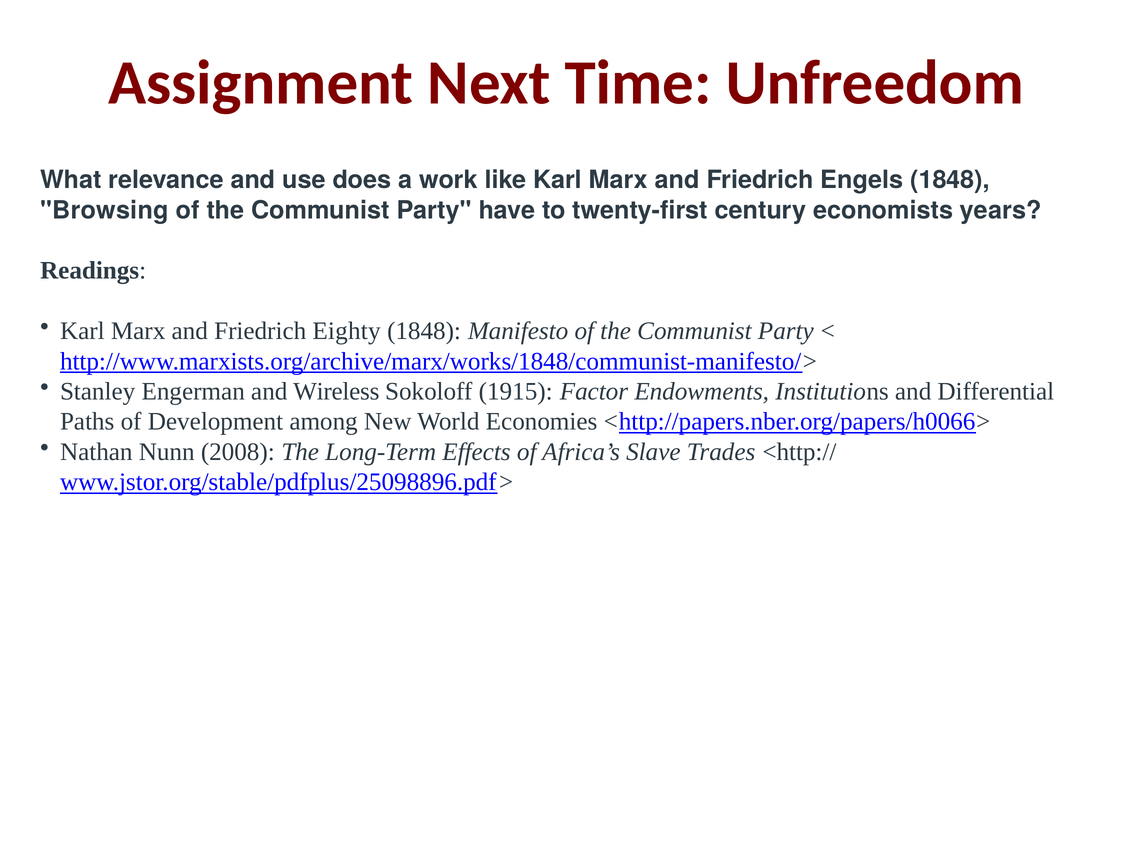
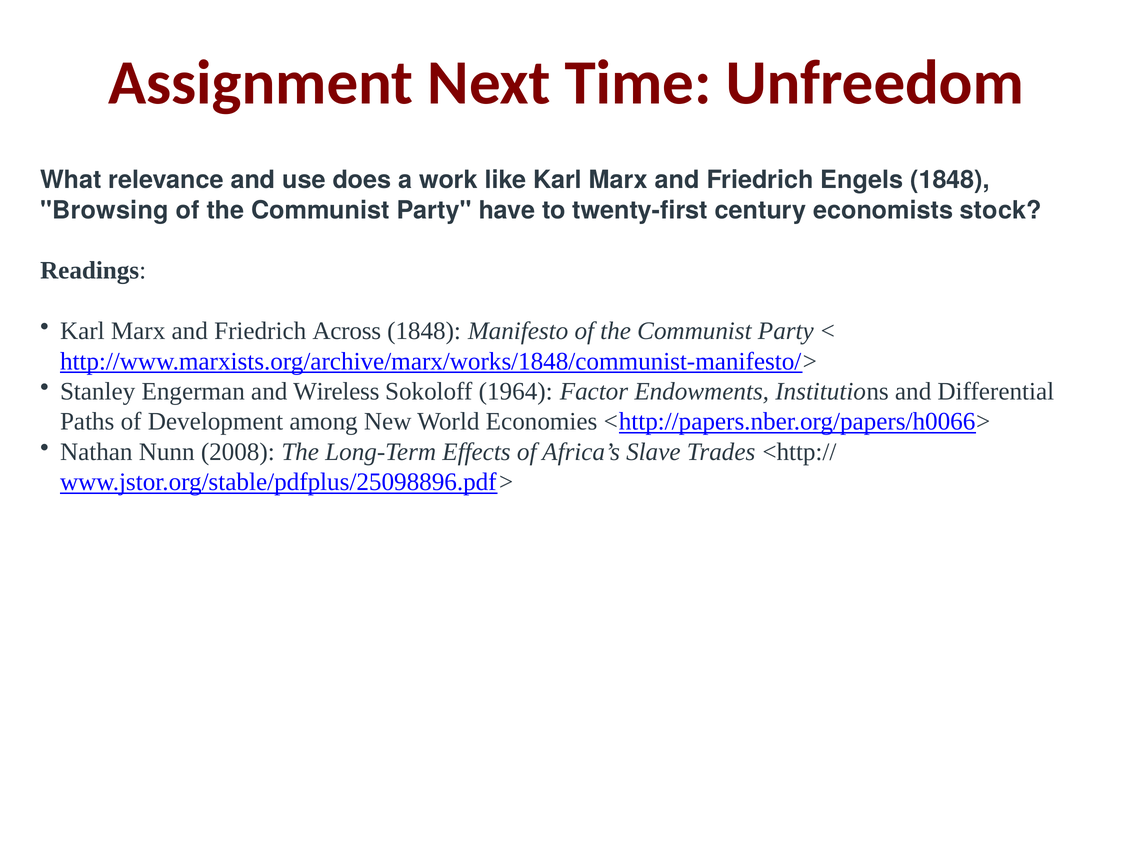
years: years -> stock
Eighty: Eighty -> Across
1915: 1915 -> 1964
